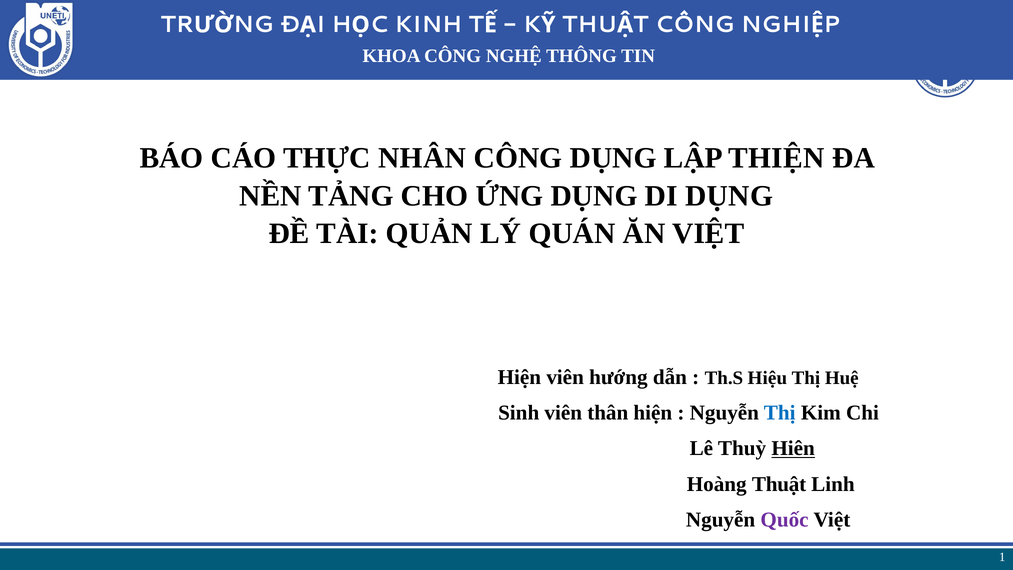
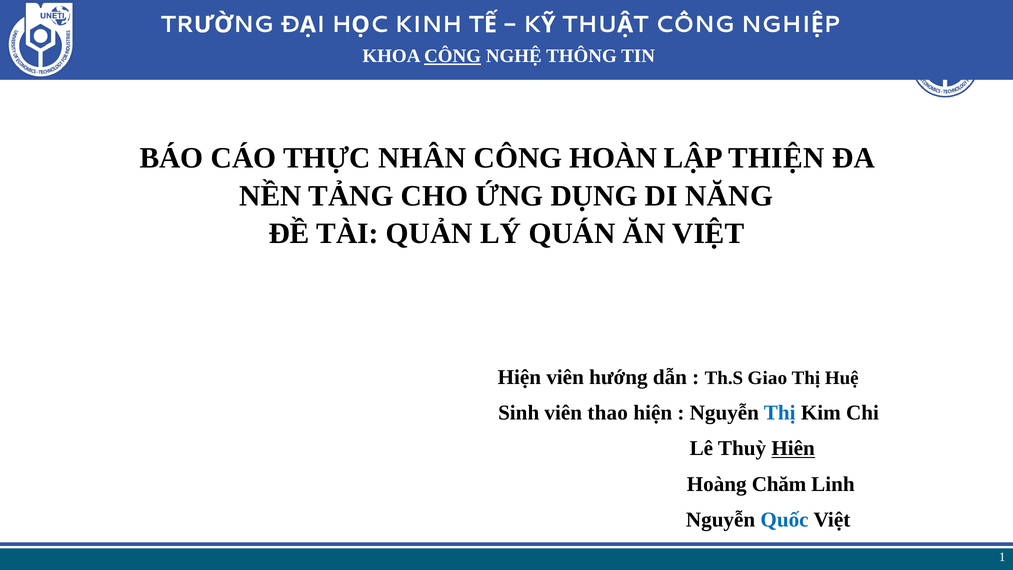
CÔNG at (453, 56) underline: none -> present
CÔNG DỤNG: DỤNG -> HOÀN
DI DỤNG: DỤNG -> NĂNG
Hiệu: Hiệu -> Giao
thân: thân -> thao
Thuật: Thuật -> Chăm
Quốc colour: purple -> blue
